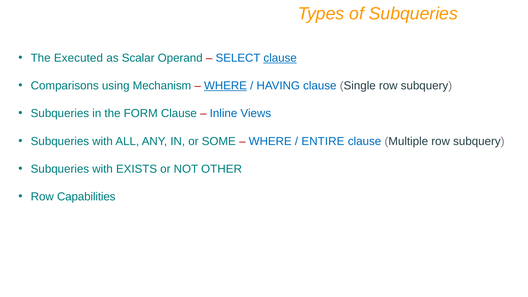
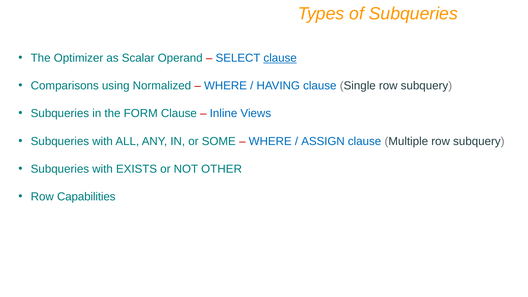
Executed: Executed -> Optimizer
Mechanism: Mechanism -> Normalized
WHERE at (225, 86) underline: present -> none
ENTIRE: ENTIRE -> ASSIGN
